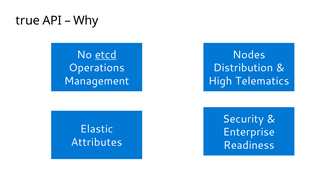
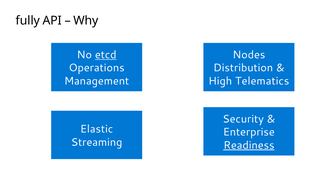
true: true -> fully
Attributes: Attributes -> Streaming
Readiness underline: none -> present
